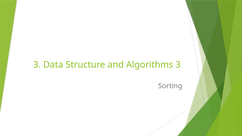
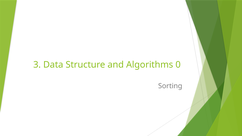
Algorithms 3: 3 -> 0
